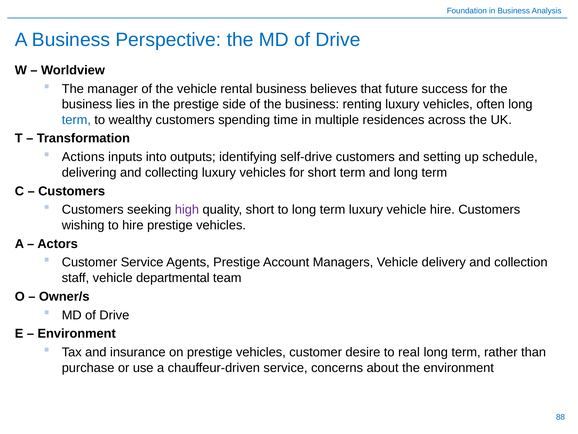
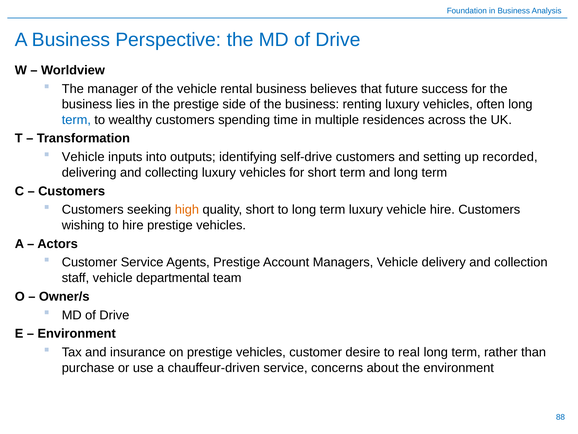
Actions at (83, 157): Actions -> Vehicle
schedule: schedule -> recorded
high colour: purple -> orange
